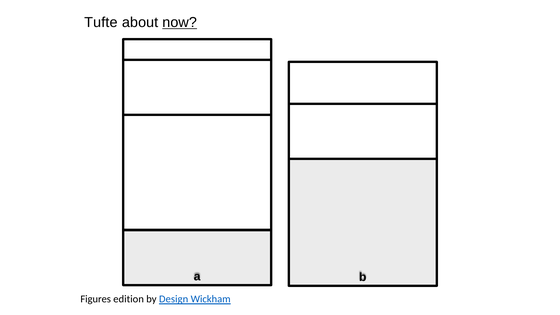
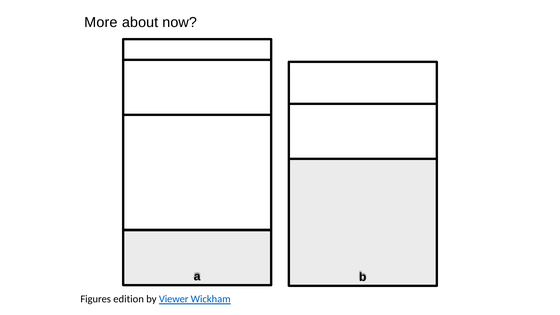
Tufte: Tufte -> More
now underline: present -> none
Design: Design -> Viewer
